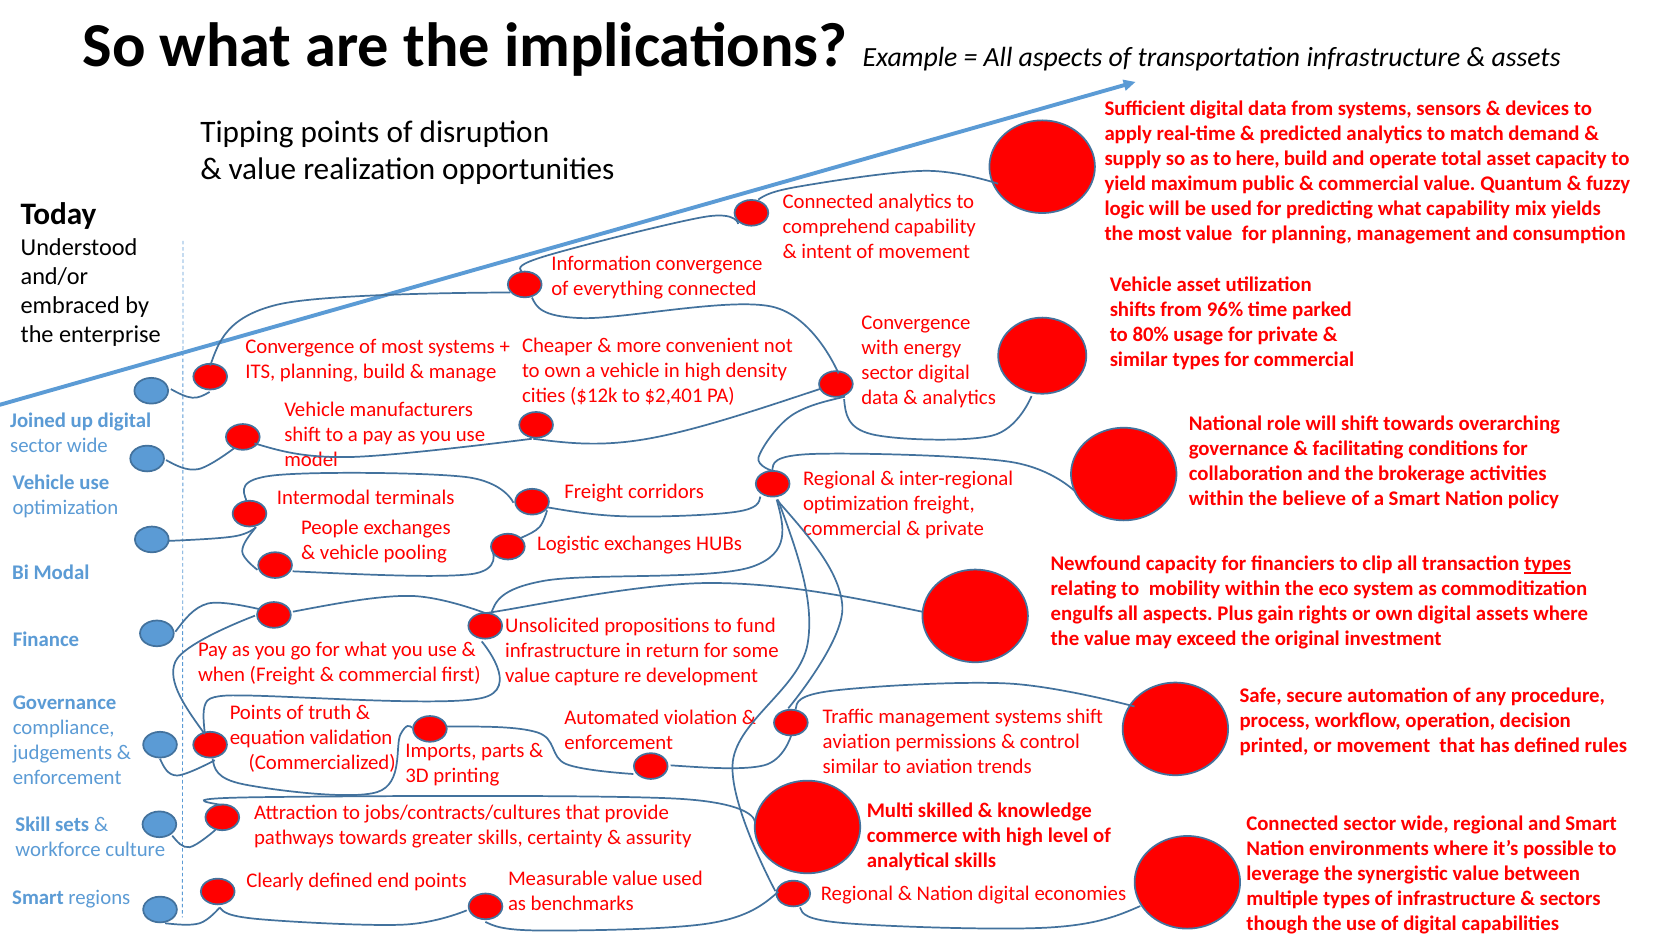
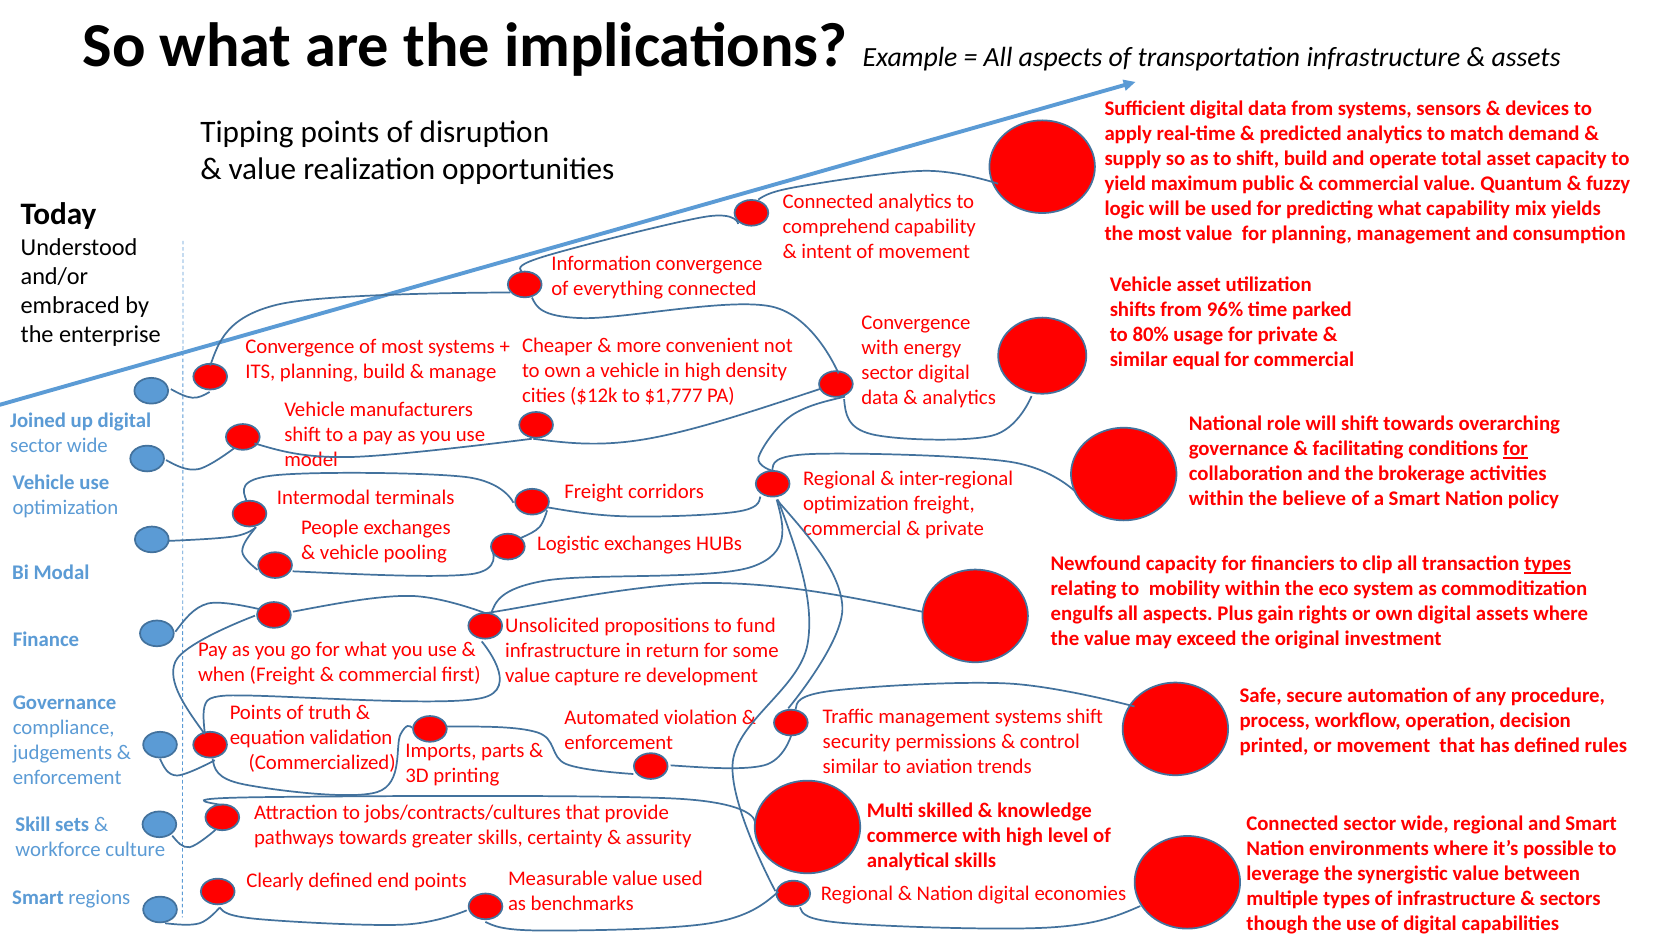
to here: here -> shift
similar types: types -> equal
$2,401: $2,401 -> $1,777
for at (1515, 449) underline: none -> present
aviation at (857, 742): aviation -> security
